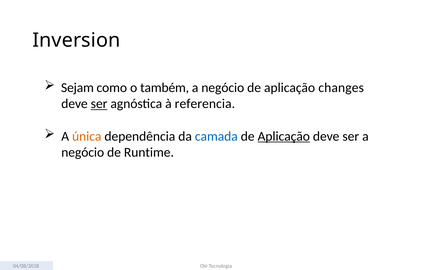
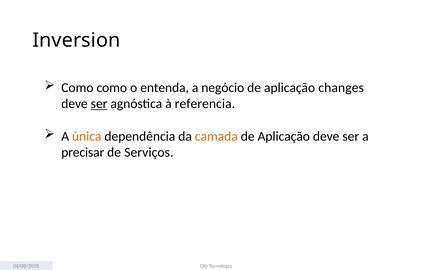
Sejam at (77, 88): Sejam -> Como
também: também -> entenda
camada colour: blue -> orange
Aplicação at (284, 136) underline: present -> none
negócio at (83, 152): negócio -> precisar
Runtime: Runtime -> Serviços
